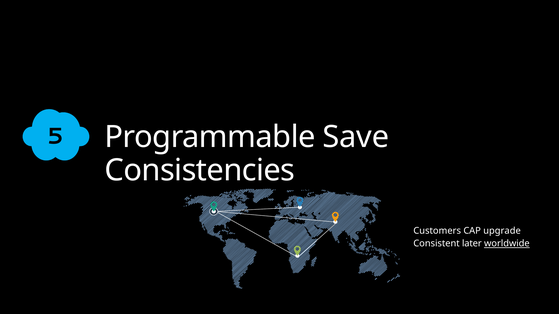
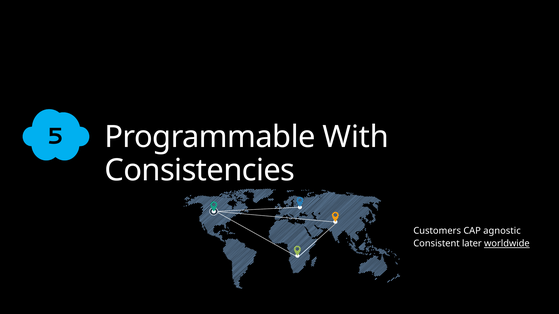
Save: Save -> With
upgrade: upgrade -> agnostic
